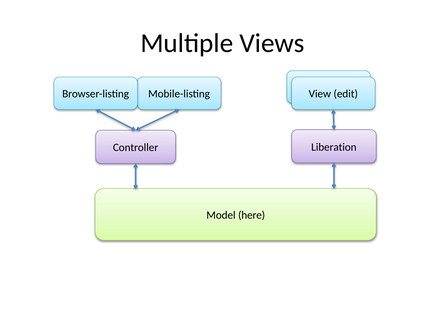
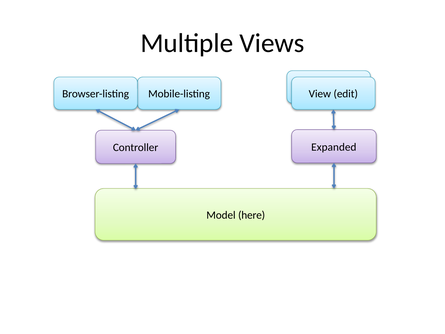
Liberation: Liberation -> Expanded
